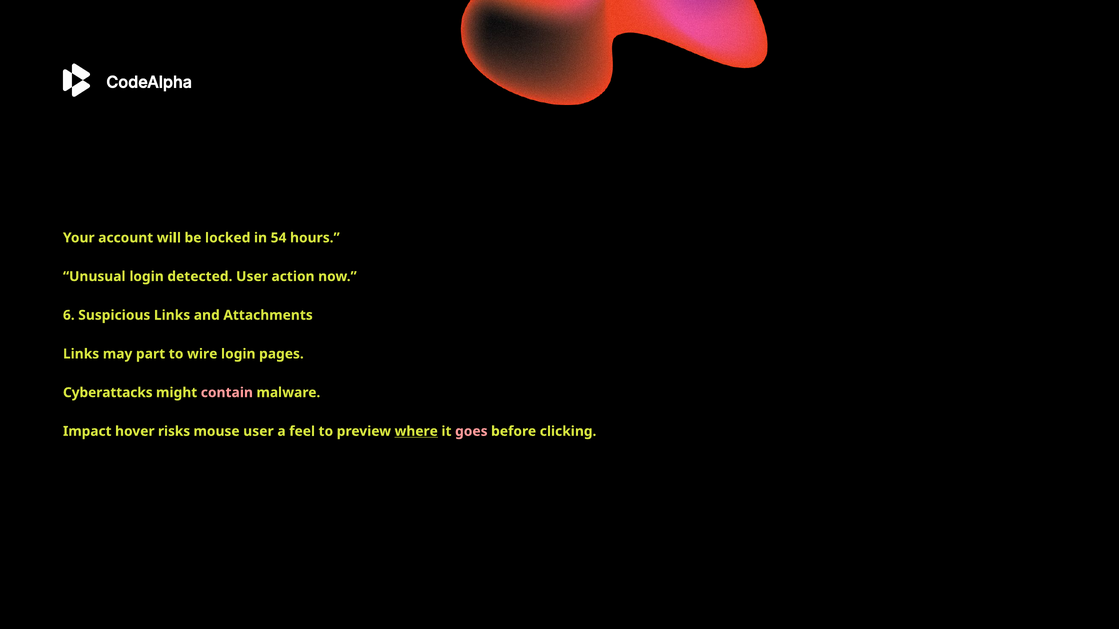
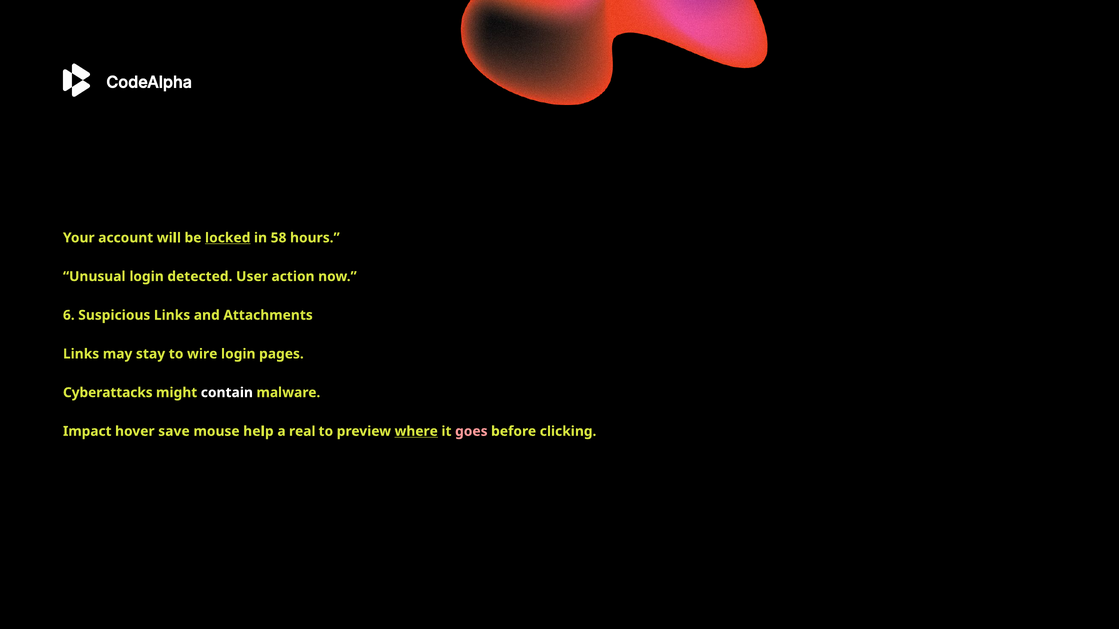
locked underline: none -> present
54: 54 -> 58
part: part -> stay
contain colour: pink -> white
risks: risks -> save
mouse user: user -> help
feel: feel -> real
